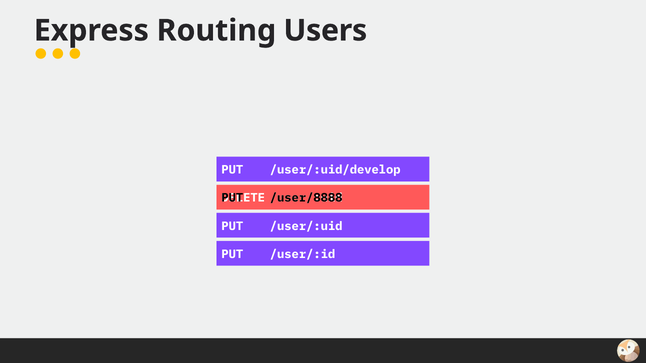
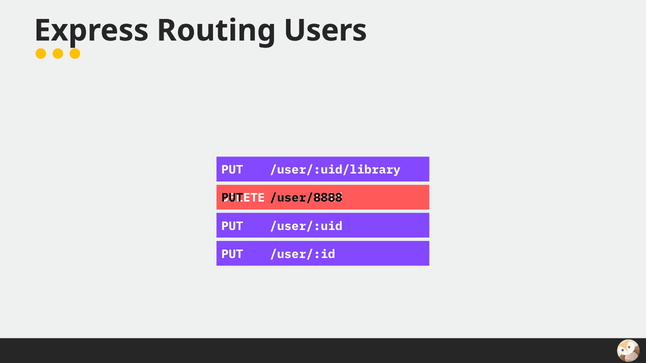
/user/:uid/develop: /user/:uid/develop -> /user/:uid/library
